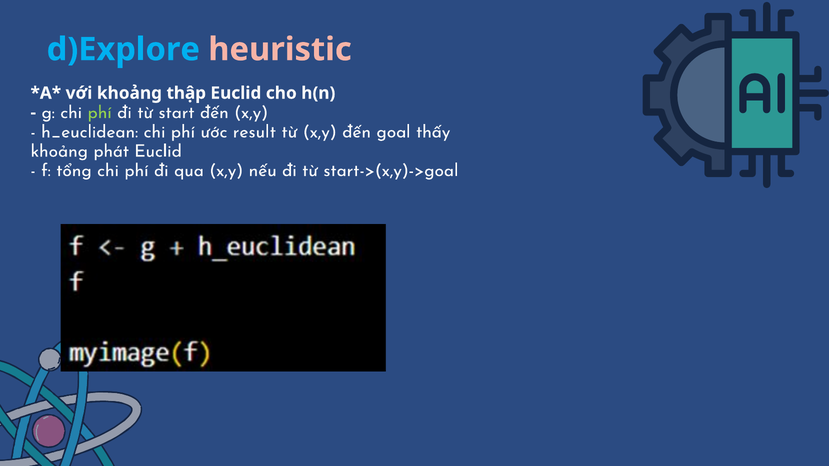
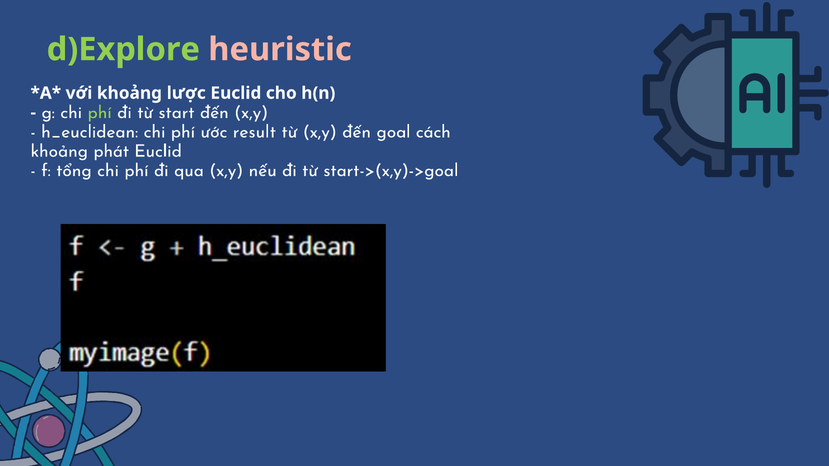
d)Explore colour: light blue -> light green
thập: thập -> lược
thấy: thấy -> cách
